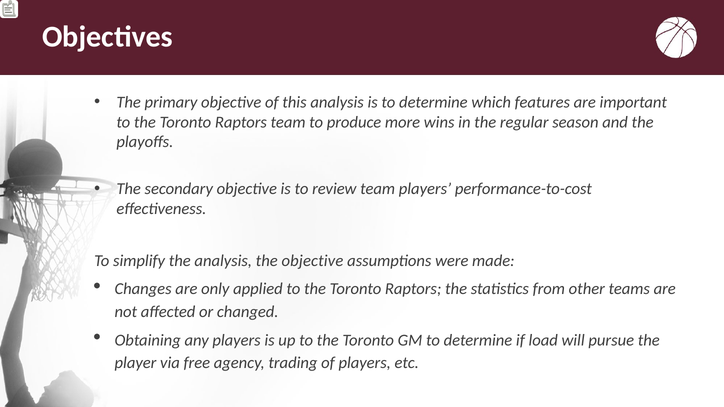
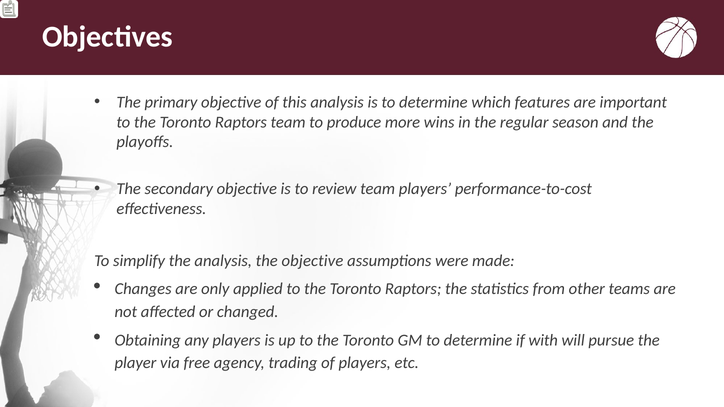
load: load -> with
